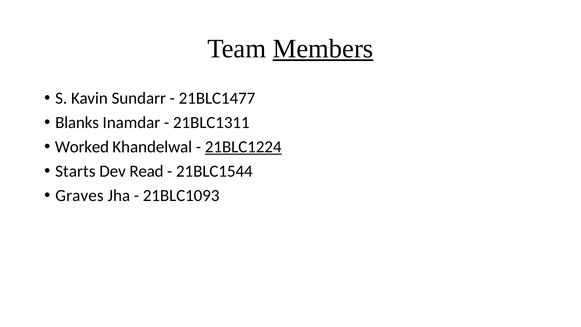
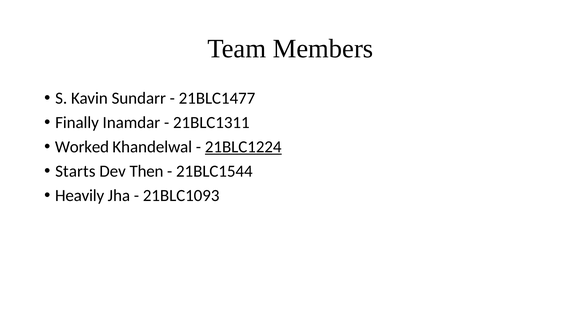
Members underline: present -> none
Blanks: Blanks -> Finally
Read: Read -> Then
Graves: Graves -> Heavily
